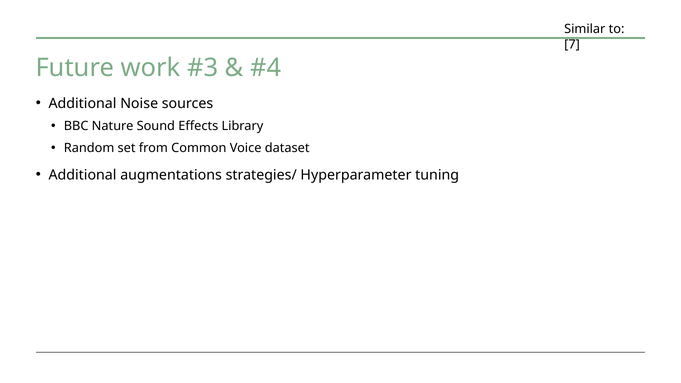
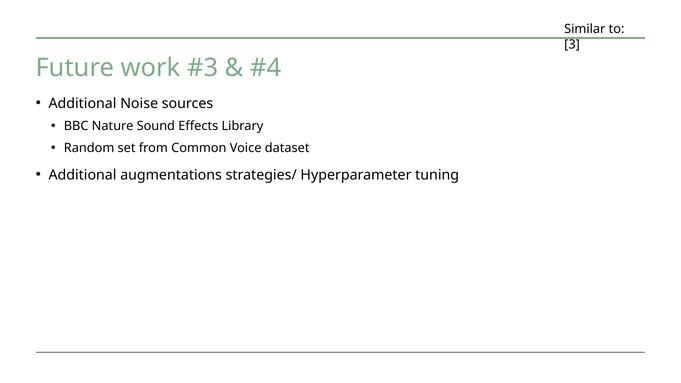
7: 7 -> 3
